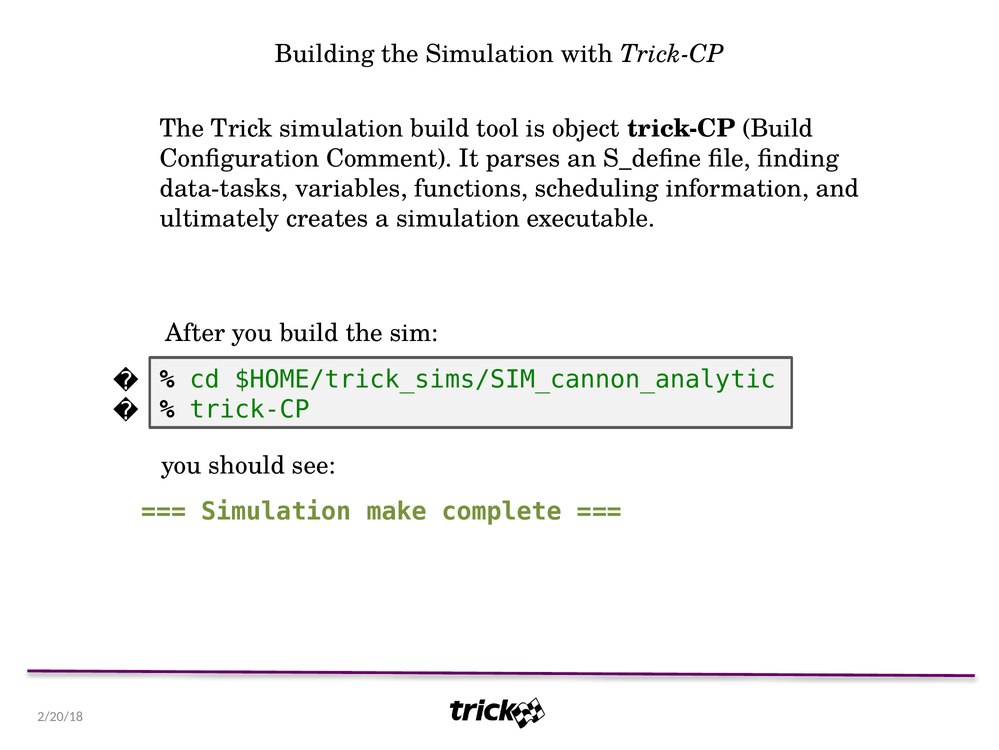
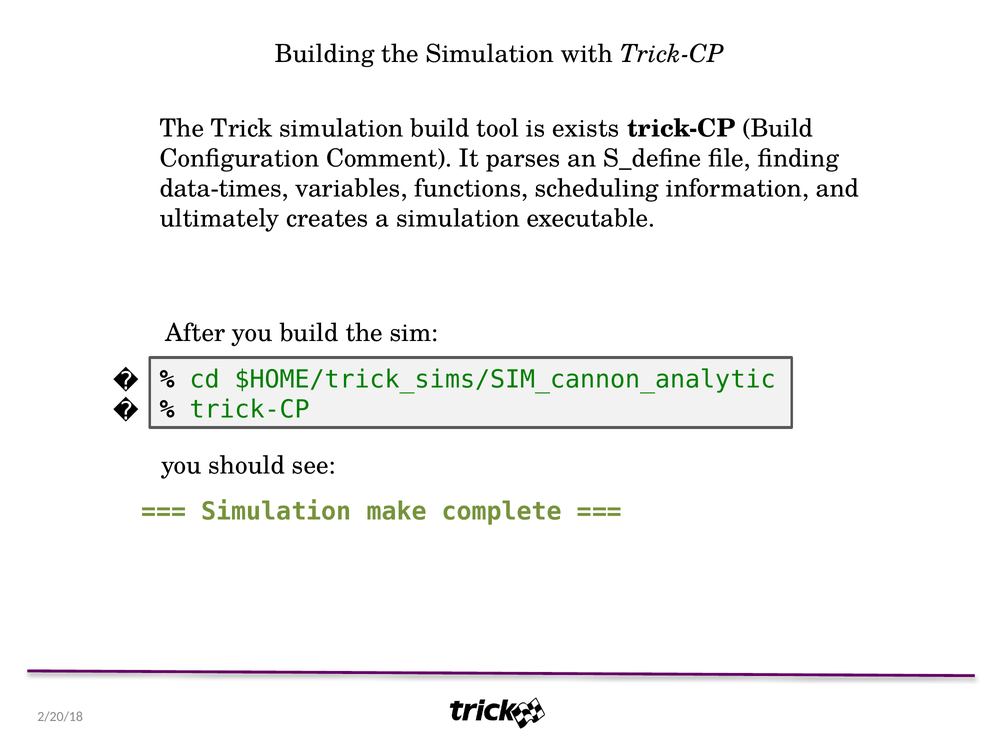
object: object -> exists
data-tasks: data-tasks -> data-times
